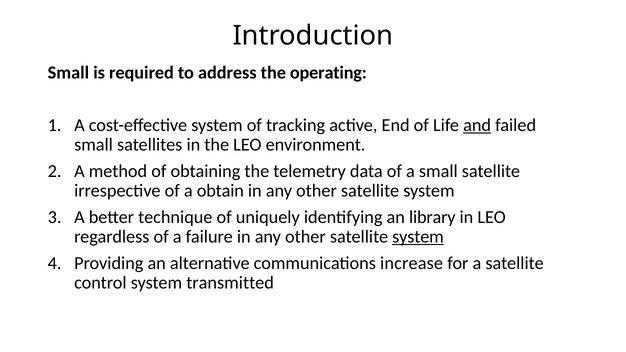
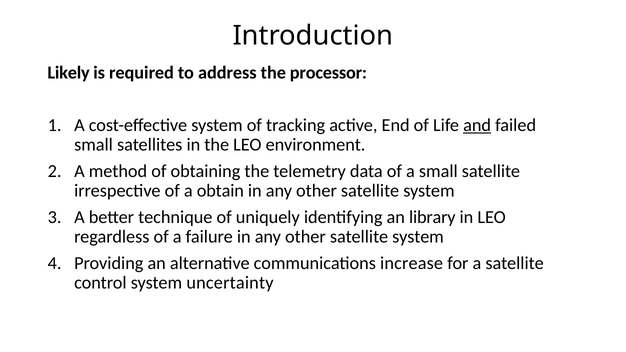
Small at (68, 73): Small -> Likely
operating: operating -> processor
system at (418, 237) underline: present -> none
transmitted: transmitted -> uncertainty
